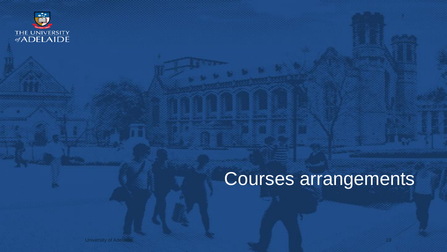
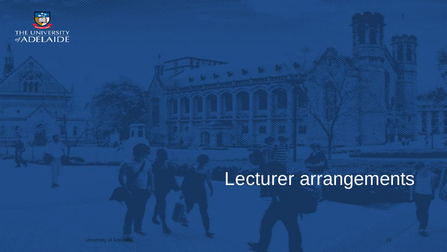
Courses: Courses -> Lecturer
